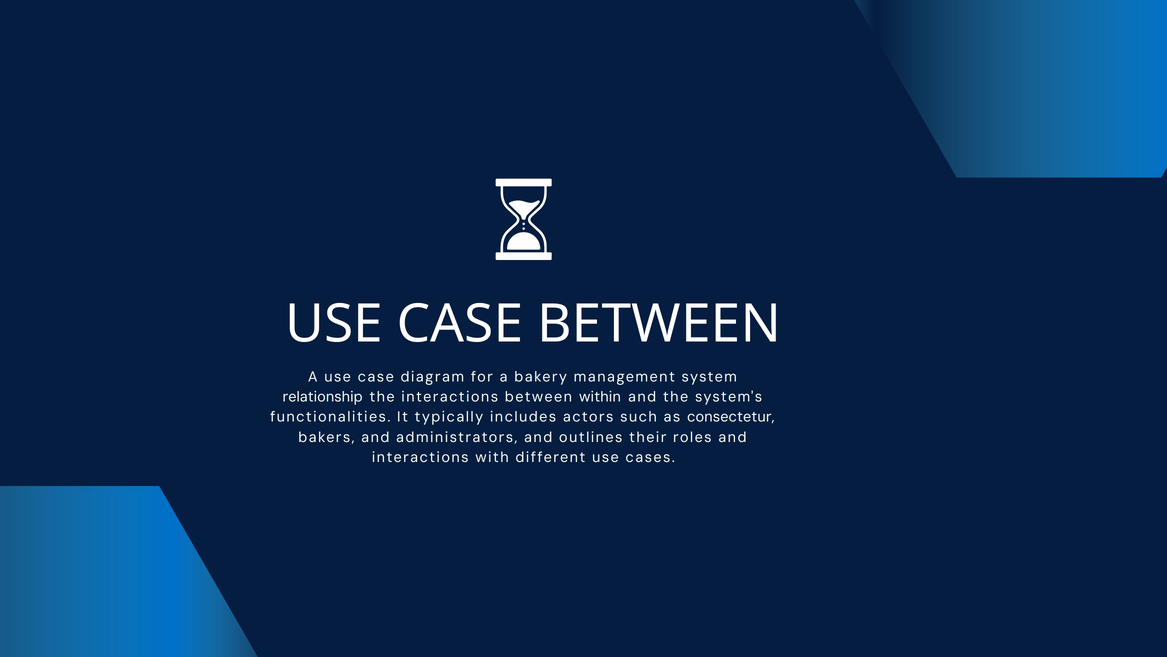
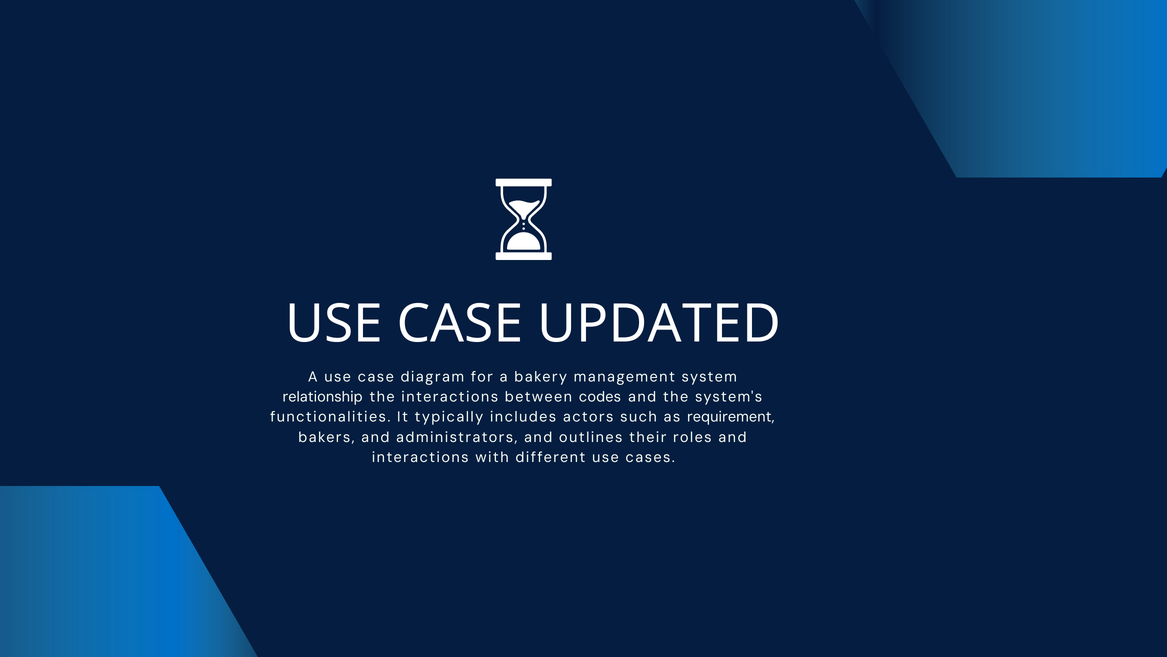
CASE BETWEEN: BETWEEN -> UPDATED
within: within -> codes
consectetur: consectetur -> requirement
